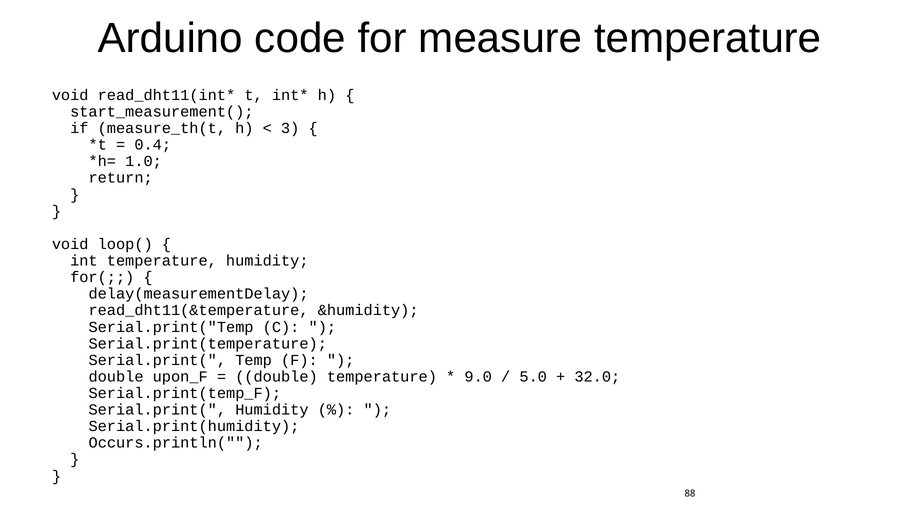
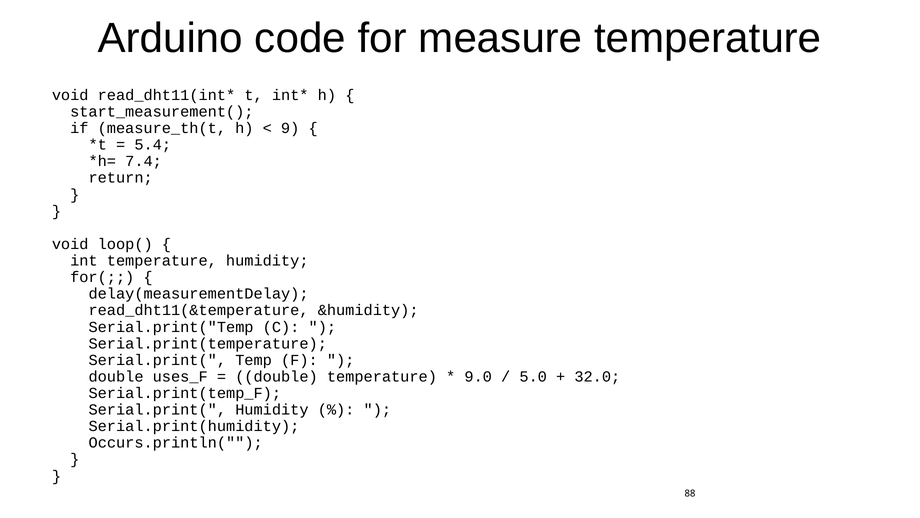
3: 3 -> 9
0.4: 0.4 -> 5.4
1.0: 1.0 -> 7.4
upon_F: upon_F -> uses_F
